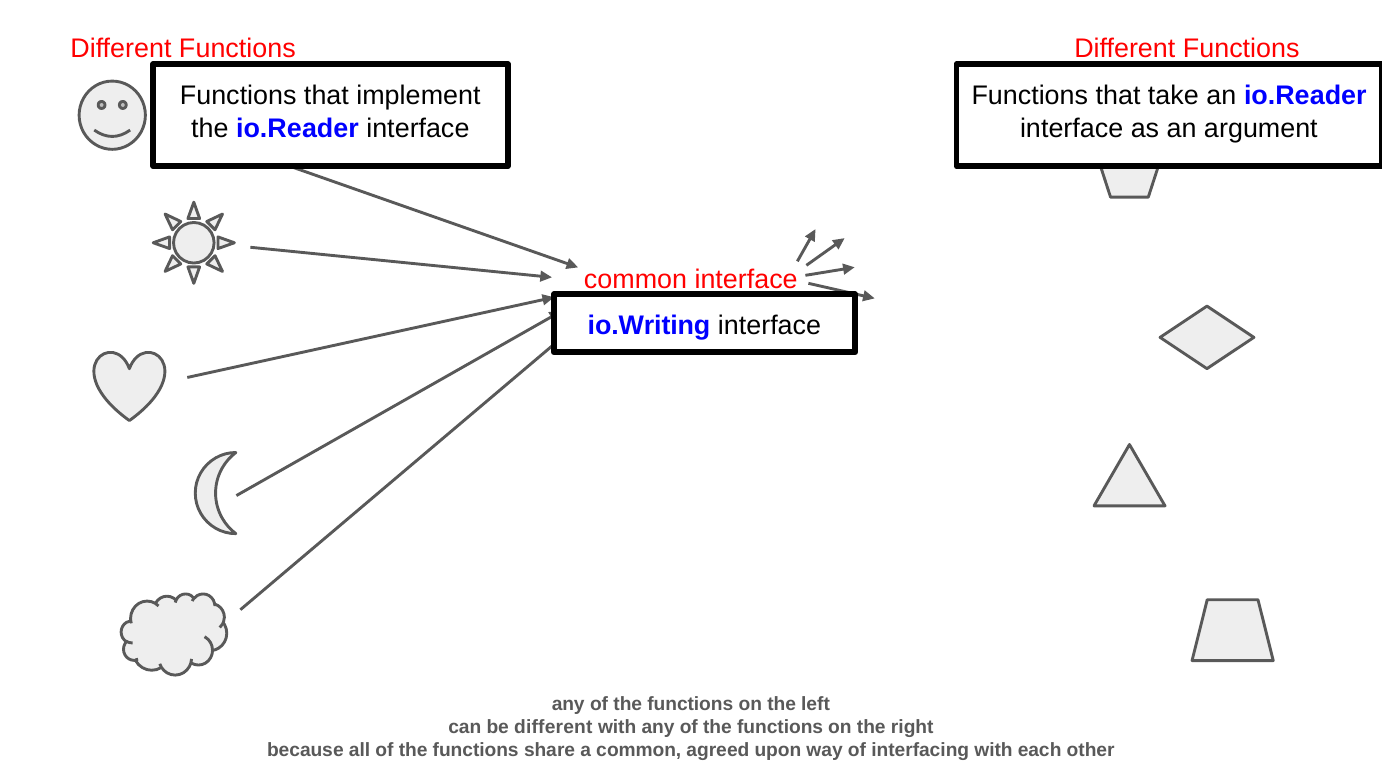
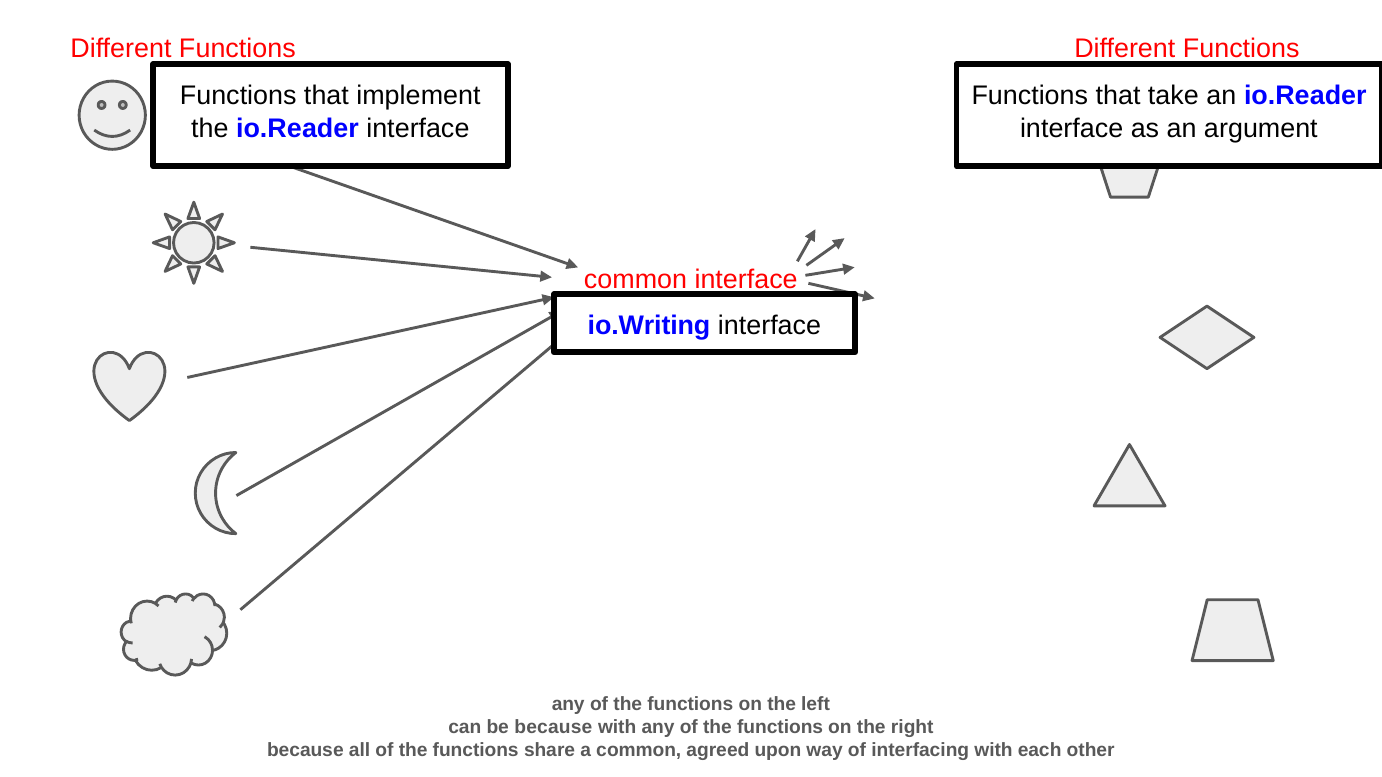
be different: different -> because
